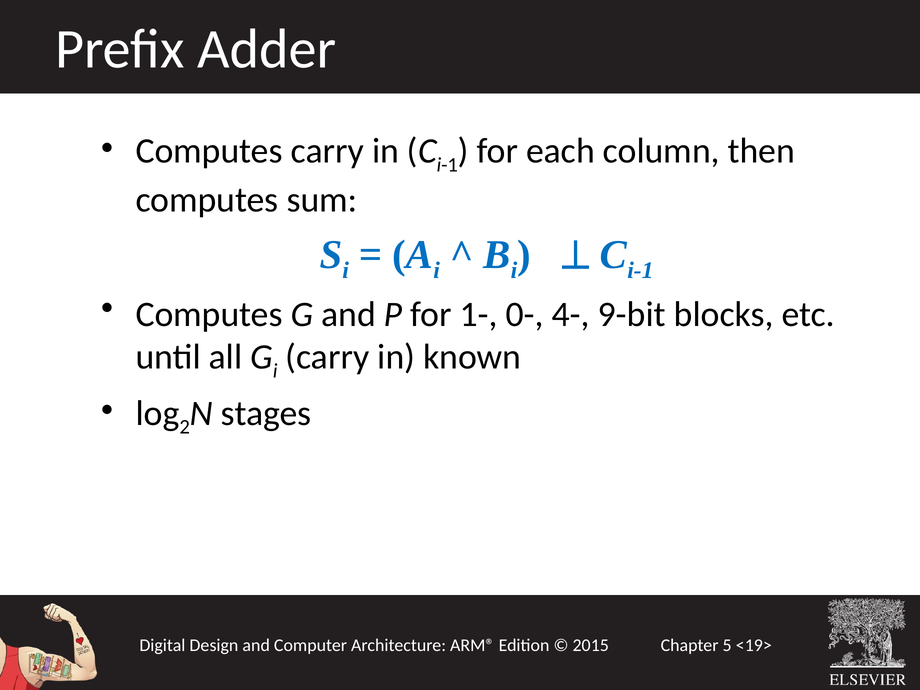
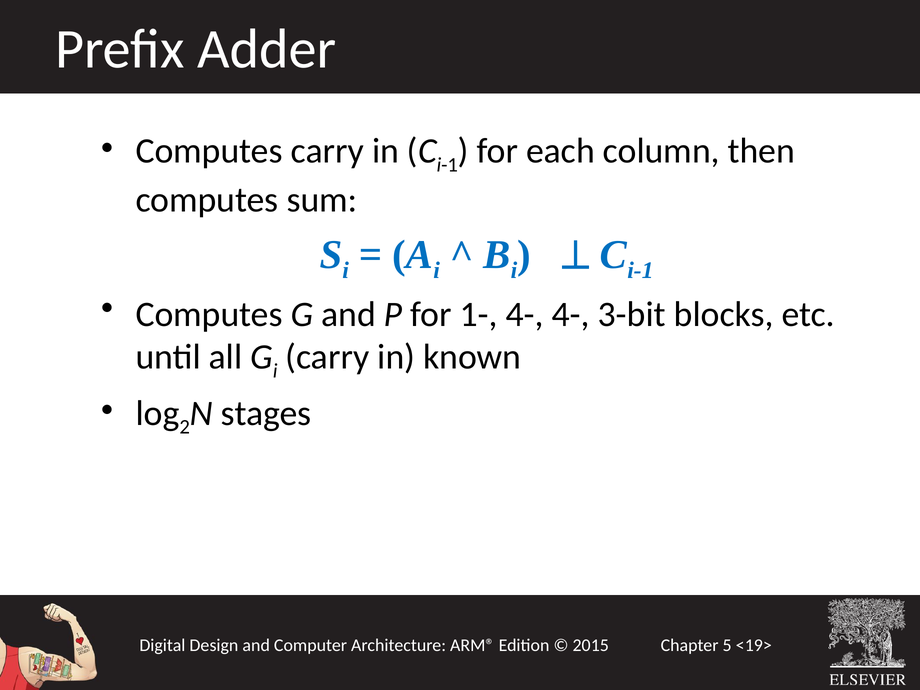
1- 0-: 0- -> 4-
9-bit: 9-bit -> 3-bit
